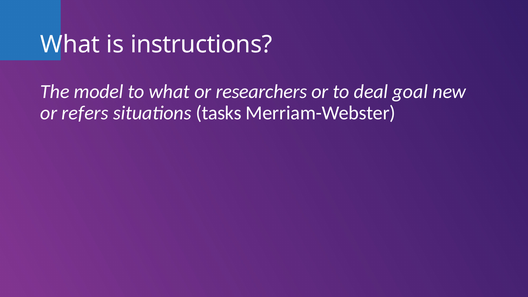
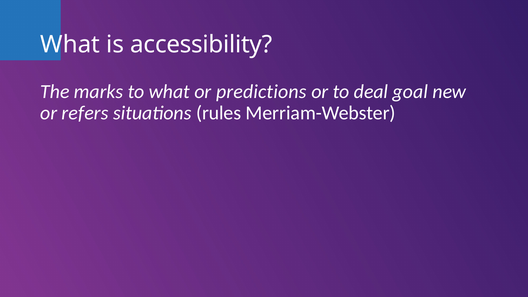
instructions: instructions -> accessibility
model: model -> marks
researchers: researchers -> predictions
tasks: tasks -> rules
